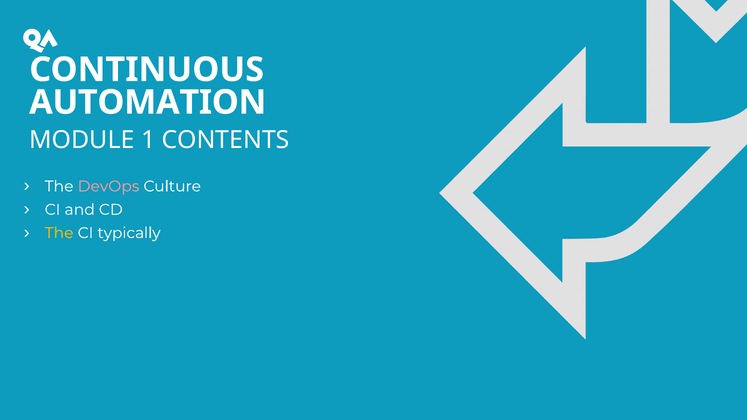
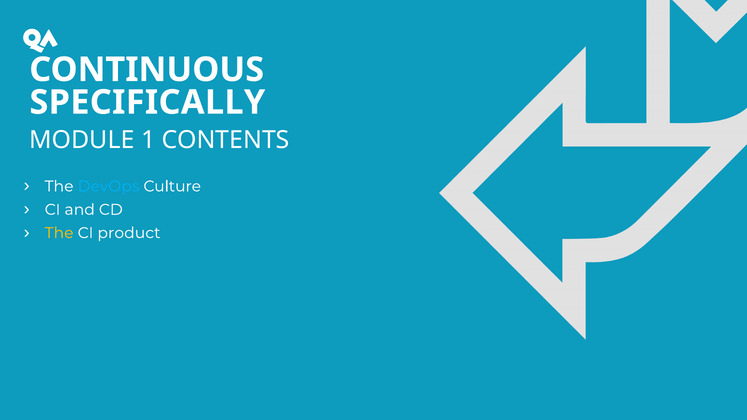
AUTOMATION: AUTOMATION -> SPECIFICALLY
DevOps colour: pink -> light blue
typically: typically -> product
